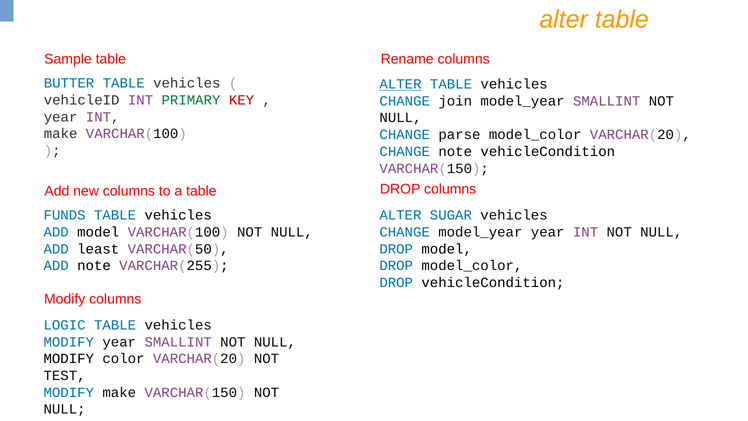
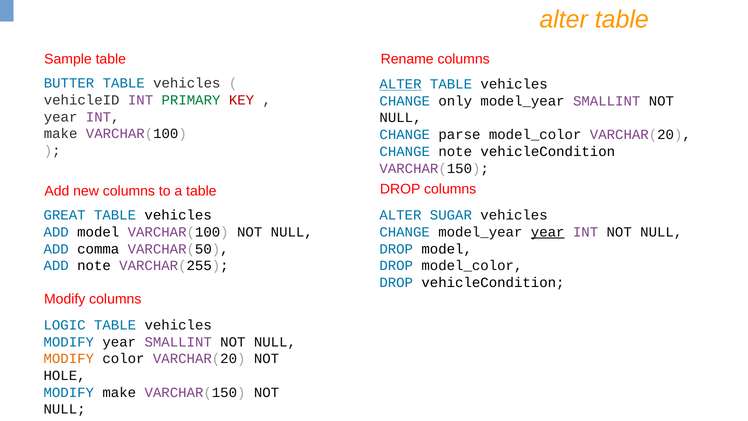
join: join -> only
FUNDS: FUNDS -> GREAT
year at (548, 232) underline: none -> present
least: least -> comma
MODIFY at (69, 359) colour: black -> orange
TEST: TEST -> HOLE
